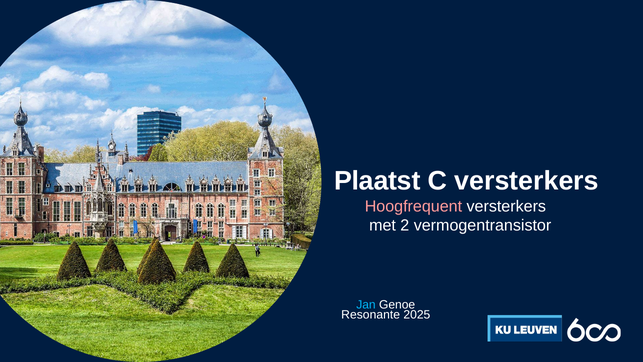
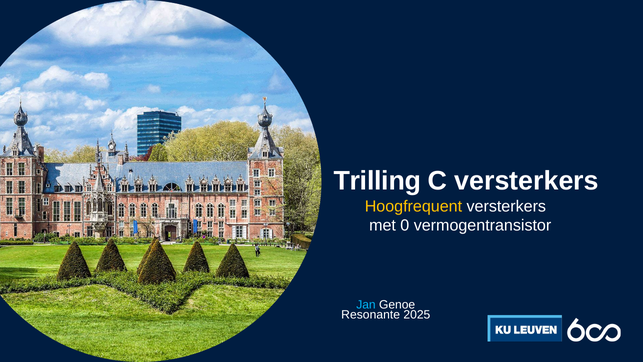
Plaatst: Plaatst -> Trilling
Hoogfrequent colour: pink -> yellow
2: 2 -> 0
